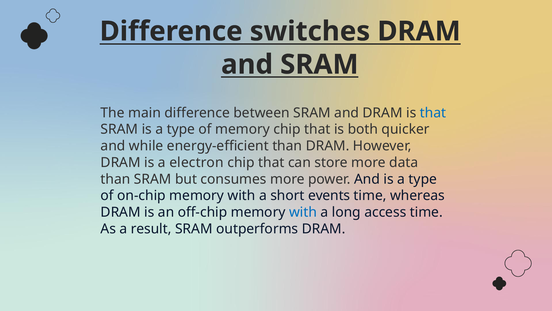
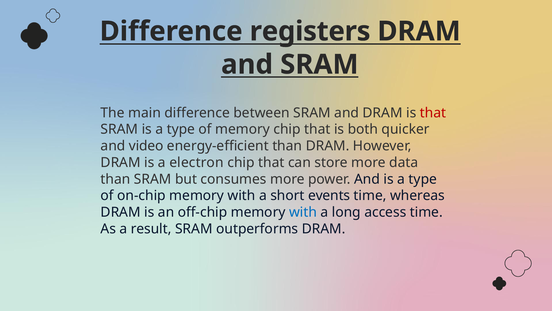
switches: switches -> registers
that at (433, 113) colour: blue -> red
while: while -> video
